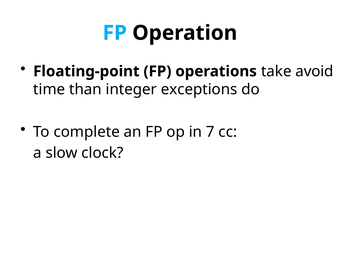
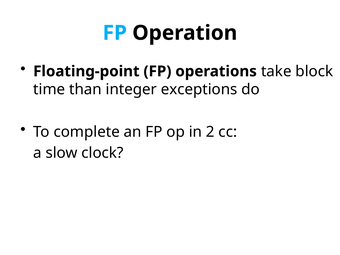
avoid: avoid -> block
7: 7 -> 2
